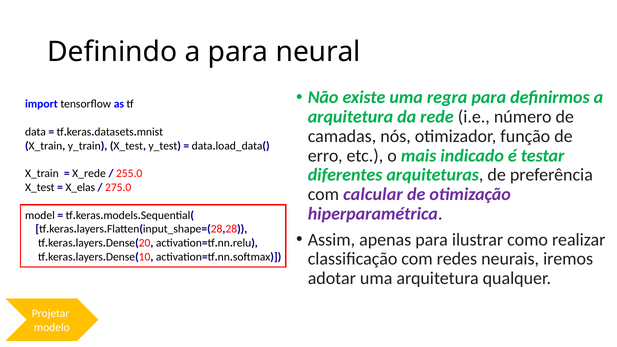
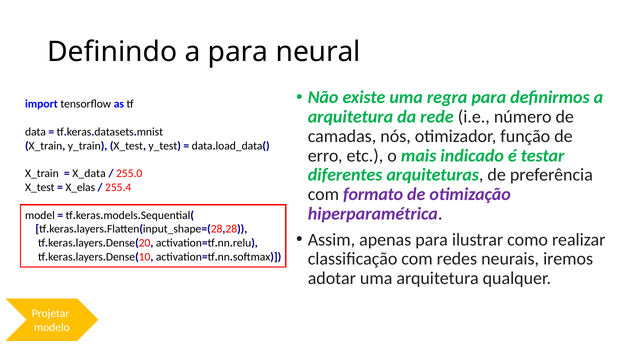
X_rede: X_rede -> X_data
275.0: 275.0 -> 255.4
calcular: calcular -> formato
